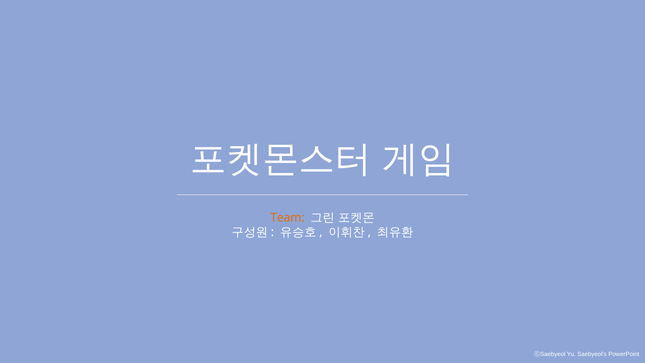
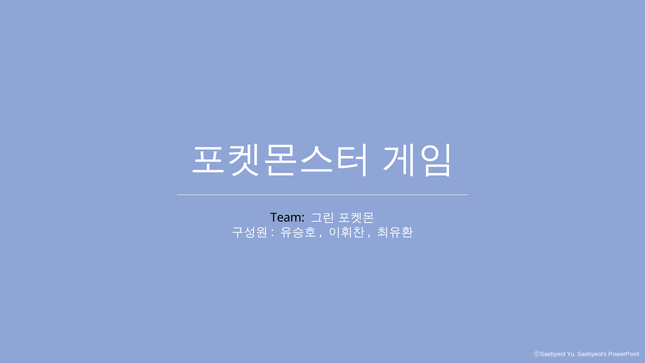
Team colour: orange -> black
